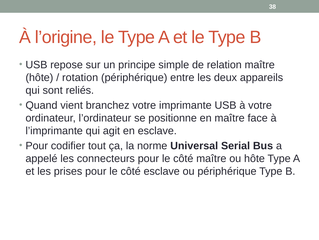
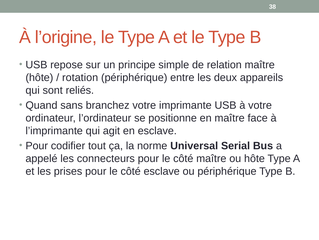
vient: vient -> sans
